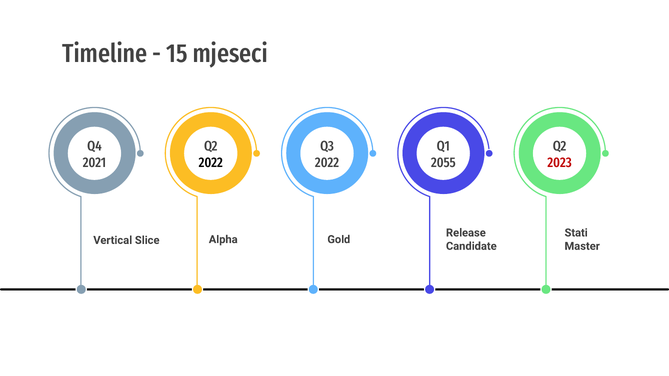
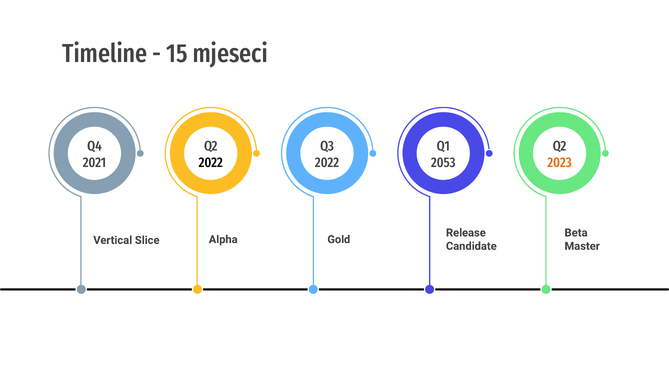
2055: 2055 -> 2053
2023 colour: red -> orange
Stati: Stati -> Beta
